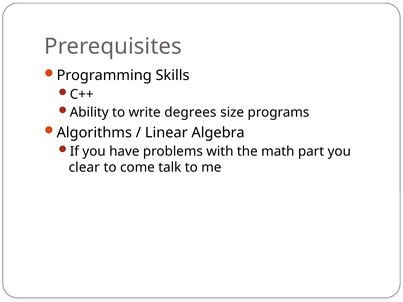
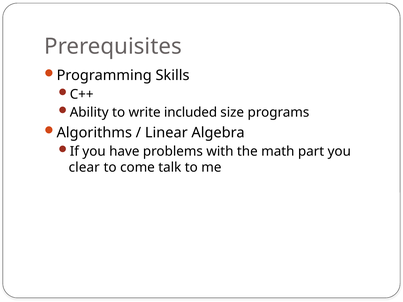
degrees: degrees -> included
